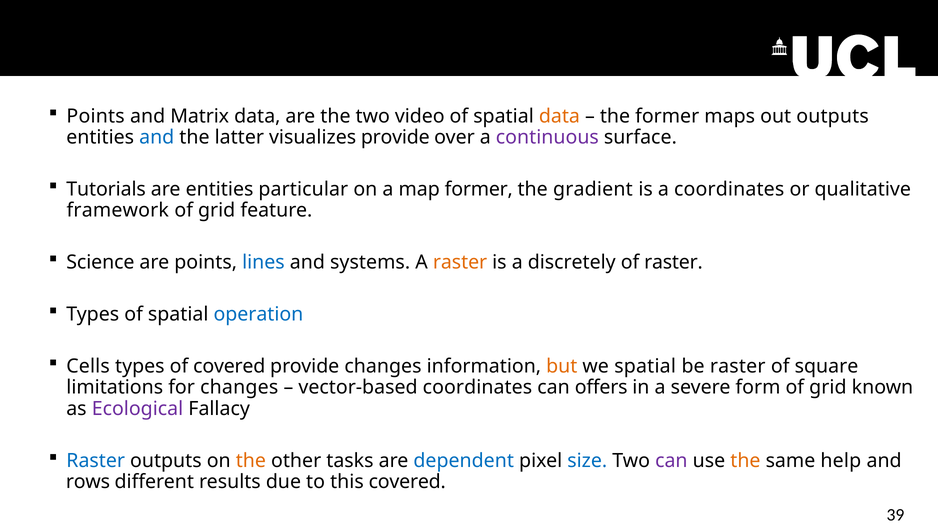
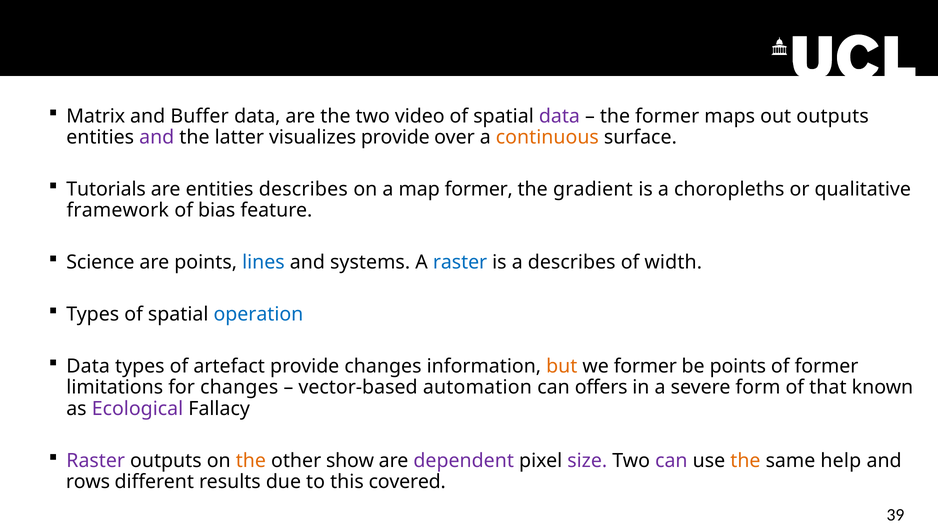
Points at (96, 116): Points -> Matrix
Matrix: Matrix -> Buffer
data at (559, 116) colour: orange -> purple
and at (157, 137) colour: blue -> purple
continuous colour: purple -> orange
entities particular: particular -> describes
a coordinates: coordinates -> choropleths
grid at (217, 210): grid -> bias
raster at (460, 262) colour: orange -> blue
a discretely: discretely -> describes
of raster: raster -> width
Cells at (88, 366): Cells -> Data
of covered: covered -> artefact
we spatial: spatial -> former
be raster: raster -> points
of square: square -> former
vector-based coordinates: coordinates -> automation
form of grid: grid -> that
Raster at (96, 460) colour: blue -> purple
tasks: tasks -> show
dependent colour: blue -> purple
size colour: blue -> purple
